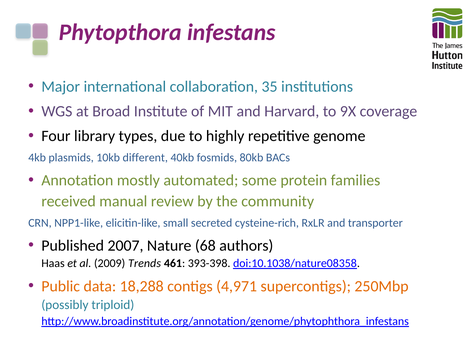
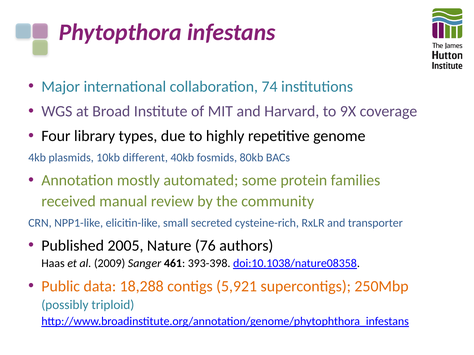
35: 35 -> 74
2007: 2007 -> 2005
68: 68 -> 76
Trends: Trends -> Sanger
4,971: 4,971 -> 5,921
